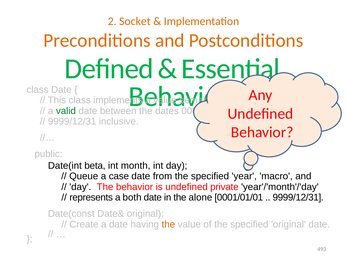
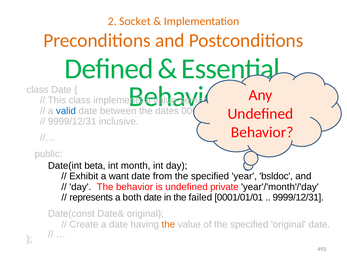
valid colour: green -> blue
Queue: Queue -> Exhibit
case: case -> want
macro: macro -> bsldoc
alone: alone -> failed
